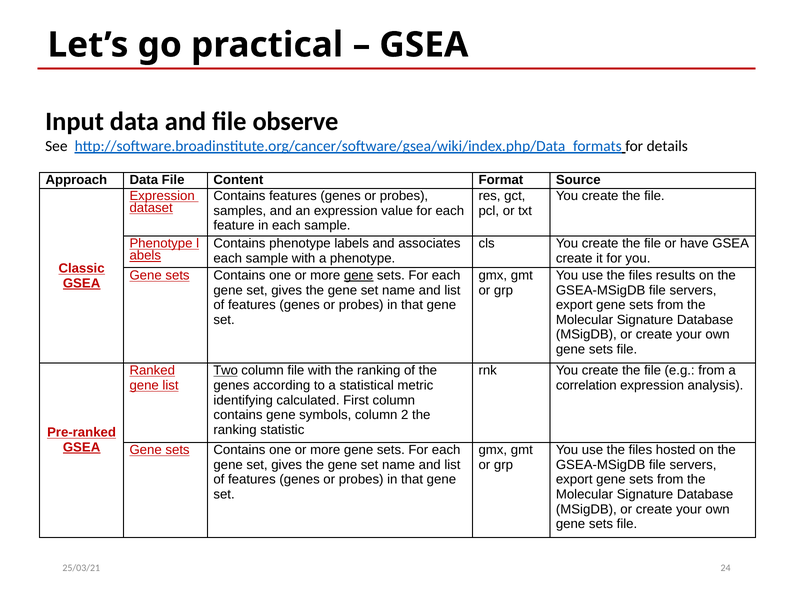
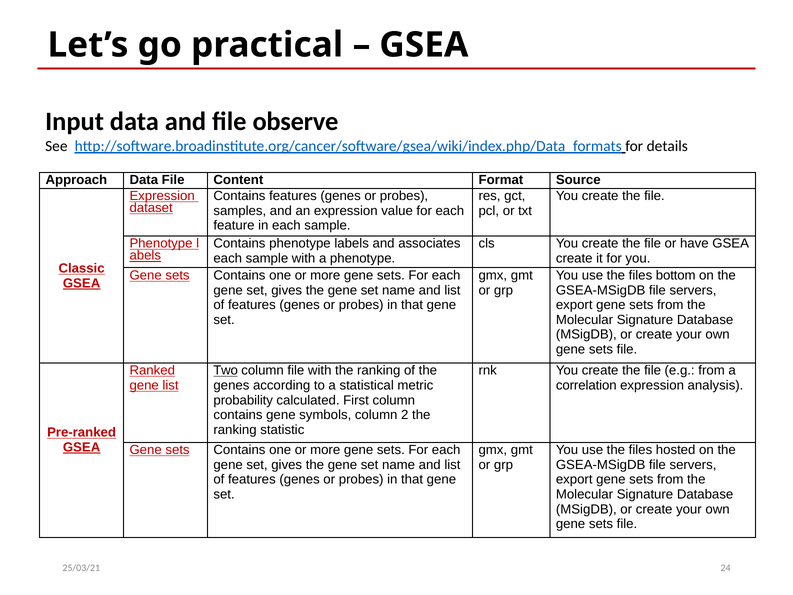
gene at (359, 275) underline: present -> none
results: results -> bottom
identifying: identifying -> probability
